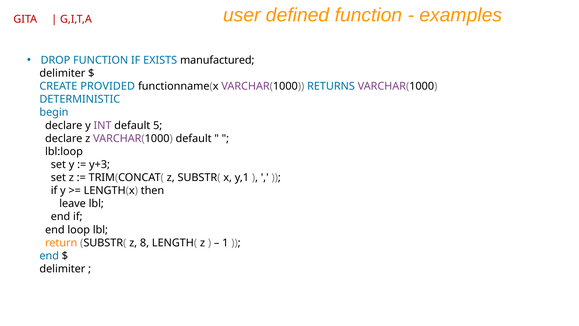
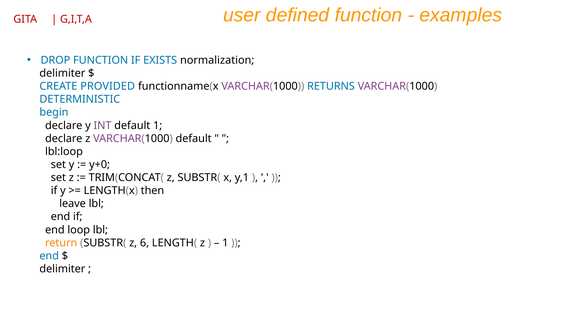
manufactured: manufactured -> normalization
default 5: 5 -> 1
y+3: y+3 -> y+0
8: 8 -> 6
